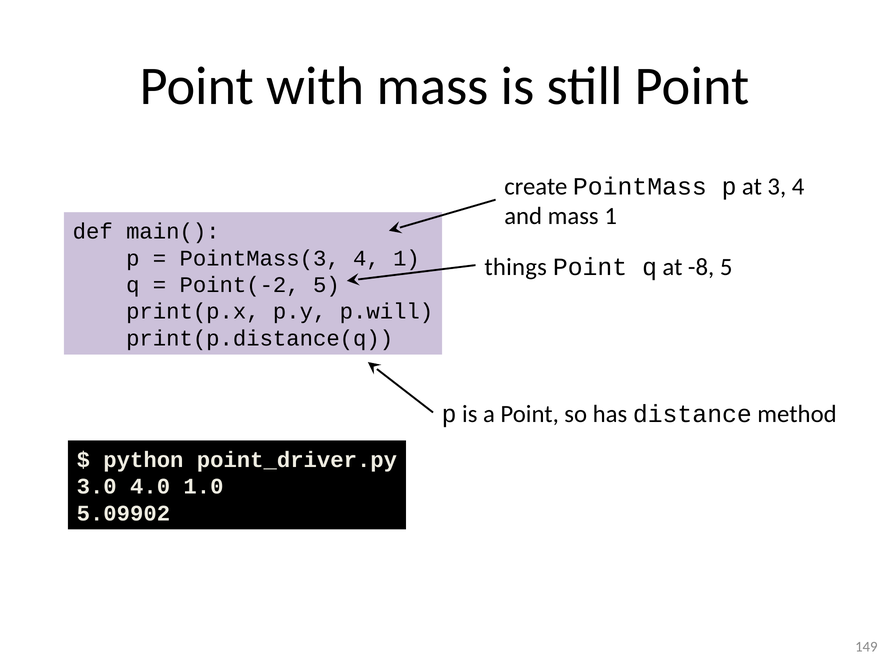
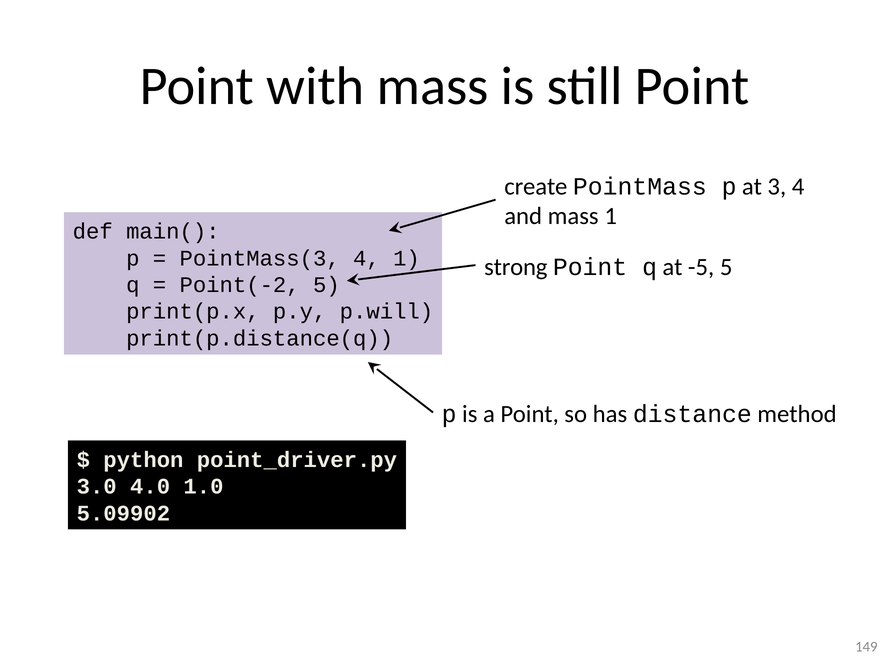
things: things -> strong
-8: -8 -> -5
